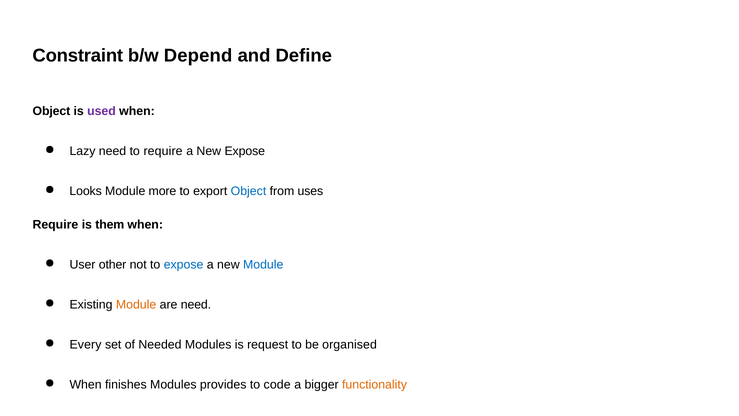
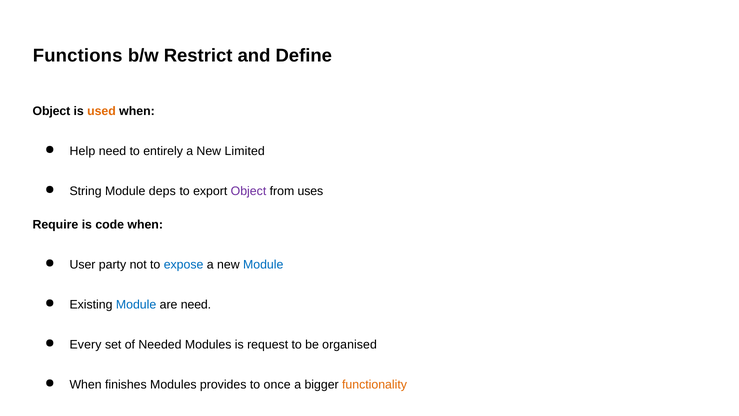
Constraint: Constraint -> Functions
Depend: Depend -> Restrict
used colour: purple -> orange
Lazy: Lazy -> Help
to require: require -> entirely
New Expose: Expose -> Limited
Looks: Looks -> String
more: more -> deps
Object at (248, 191) colour: blue -> purple
them: them -> code
other: other -> party
Module at (136, 305) colour: orange -> blue
code: code -> once
